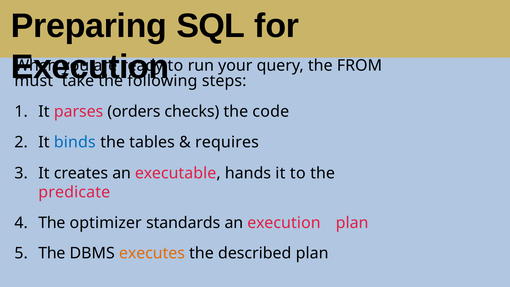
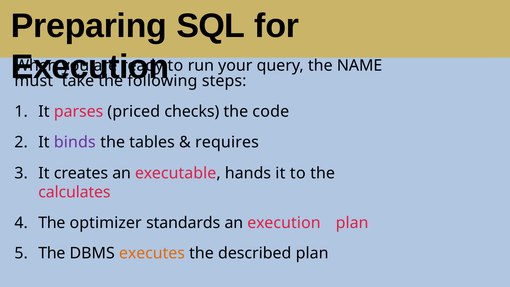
FROM: FROM -> NAME
orders: orders -> priced
binds colour: blue -> purple
predicate: predicate -> calculates
